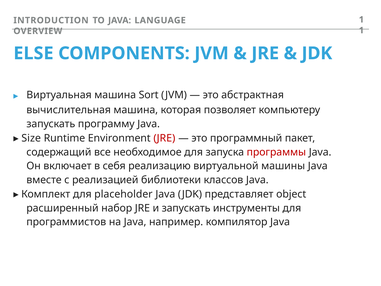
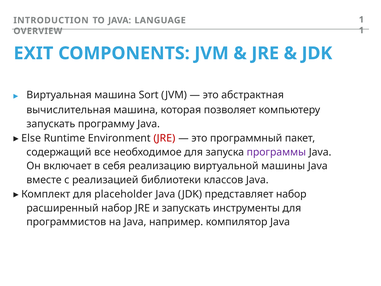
ELSE: ELSE -> EXIT
Size: Size -> Else
программы colour: red -> purple
представляет object: object -> набор
